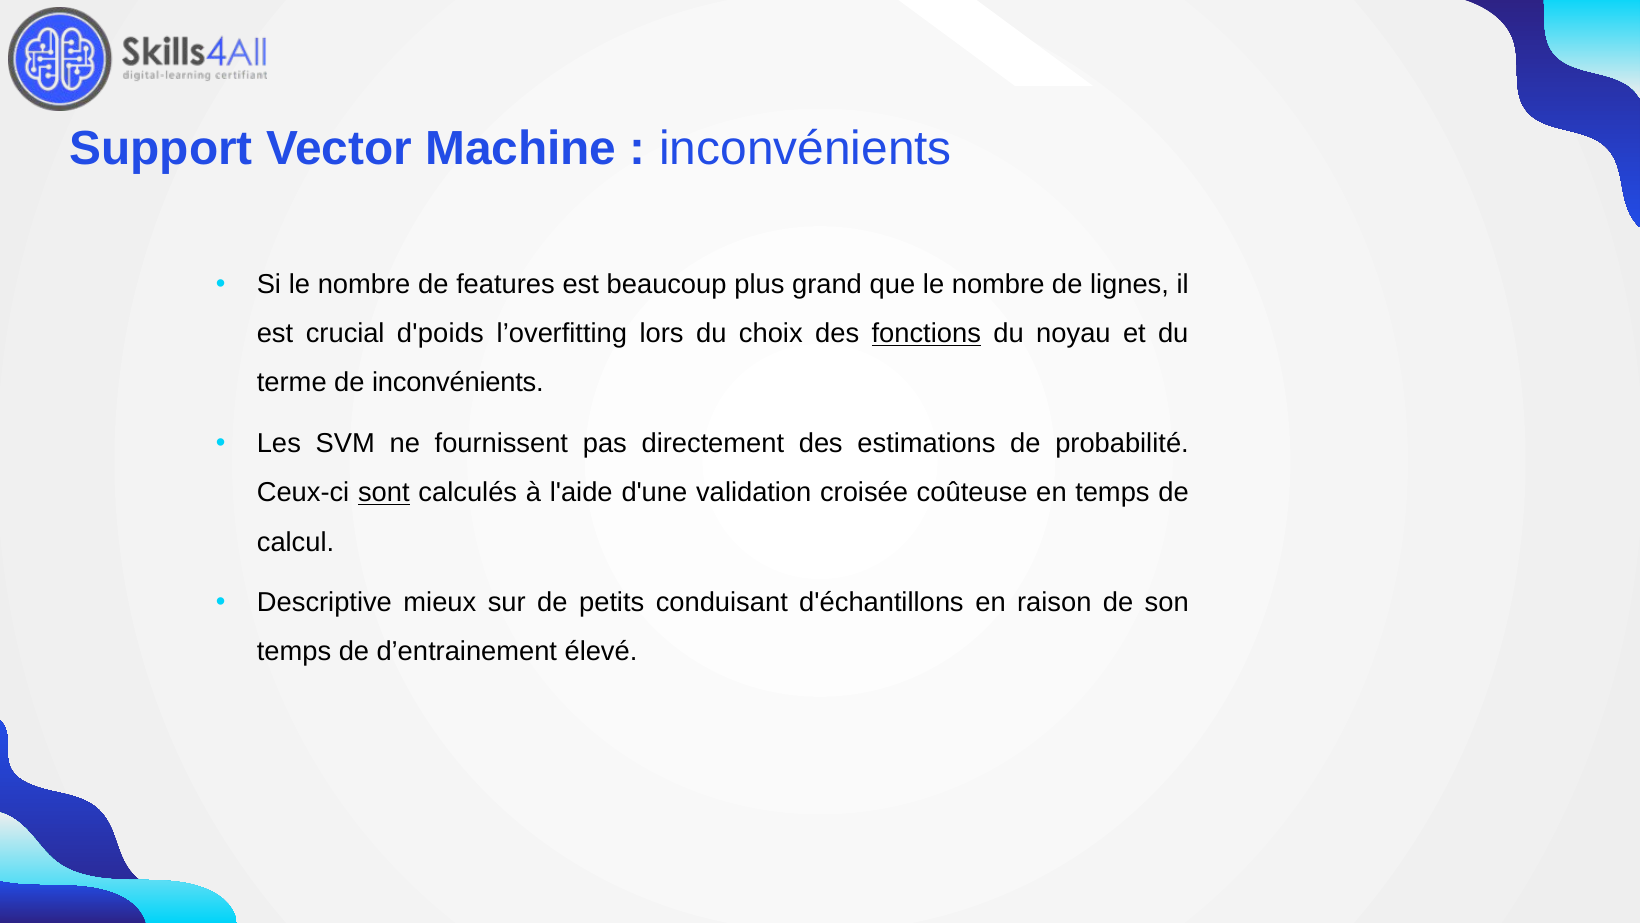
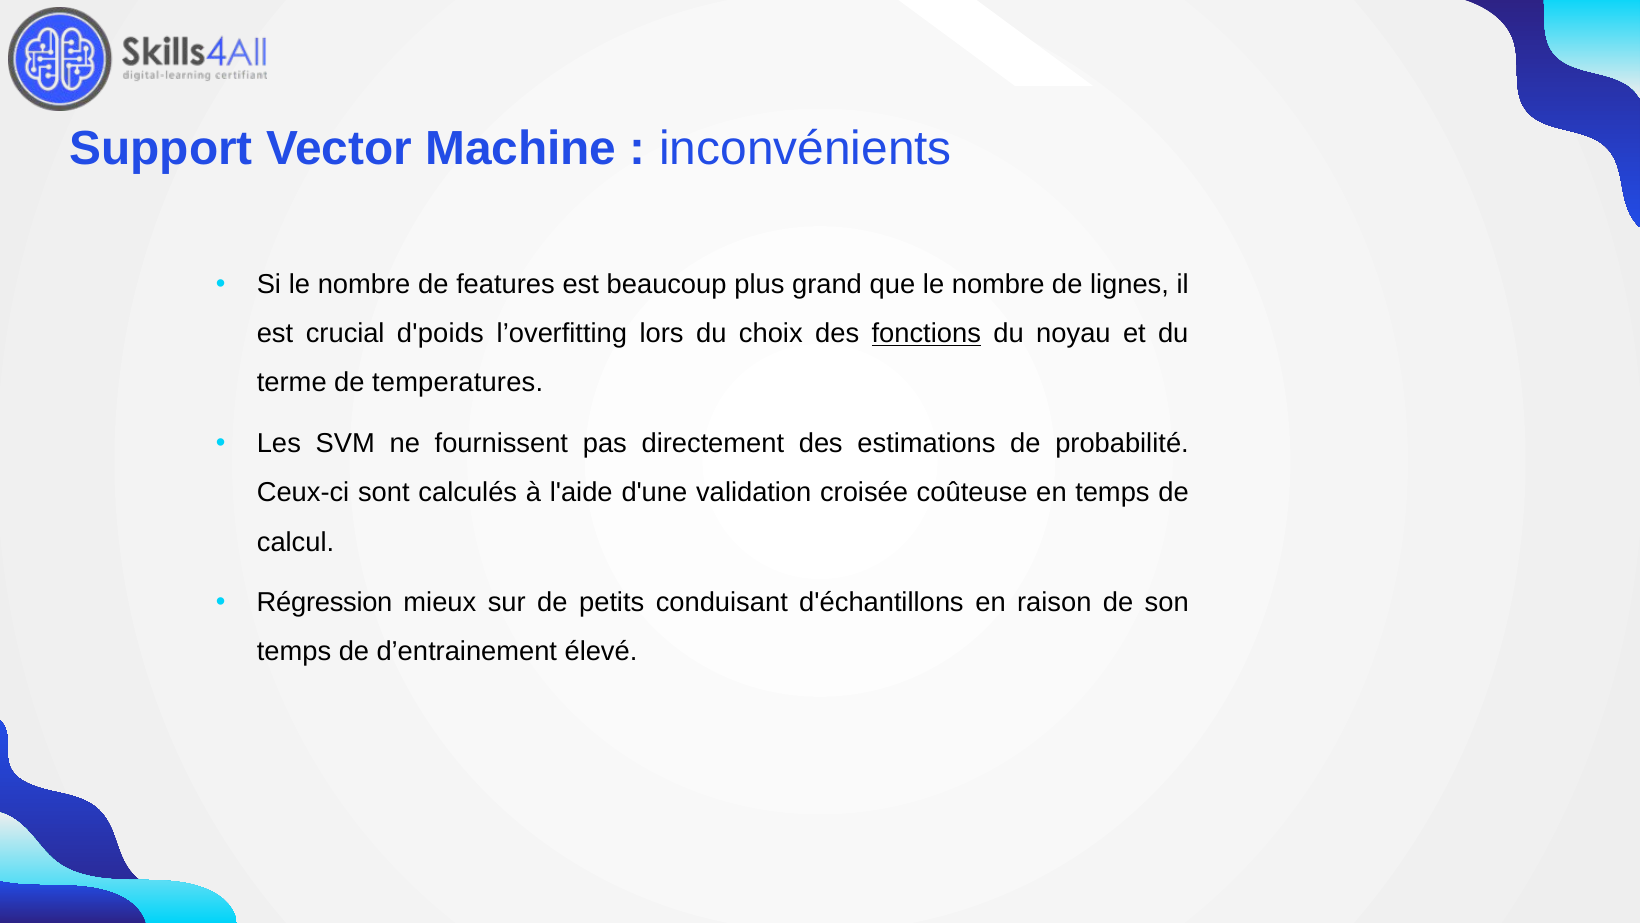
de inconvénients: inconvénients -> temperatures
sont underline: present -> none
Descriptive: Descriptive -> Régression
